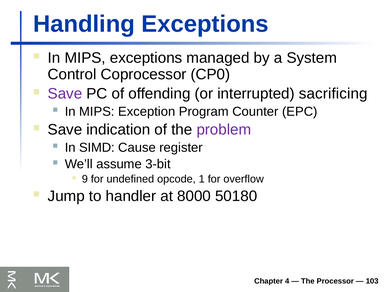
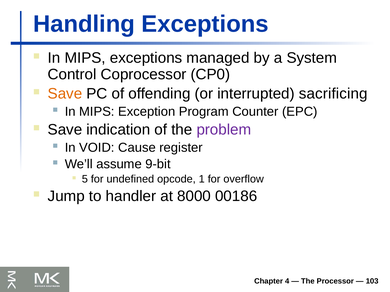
Save at (65, 94) colour: purple -> orange
SIMD: SIMD -> VOID
3-bit: 3-bit -> 9-bit
9: 9 -> 5
50180: 50180 -> 00186
